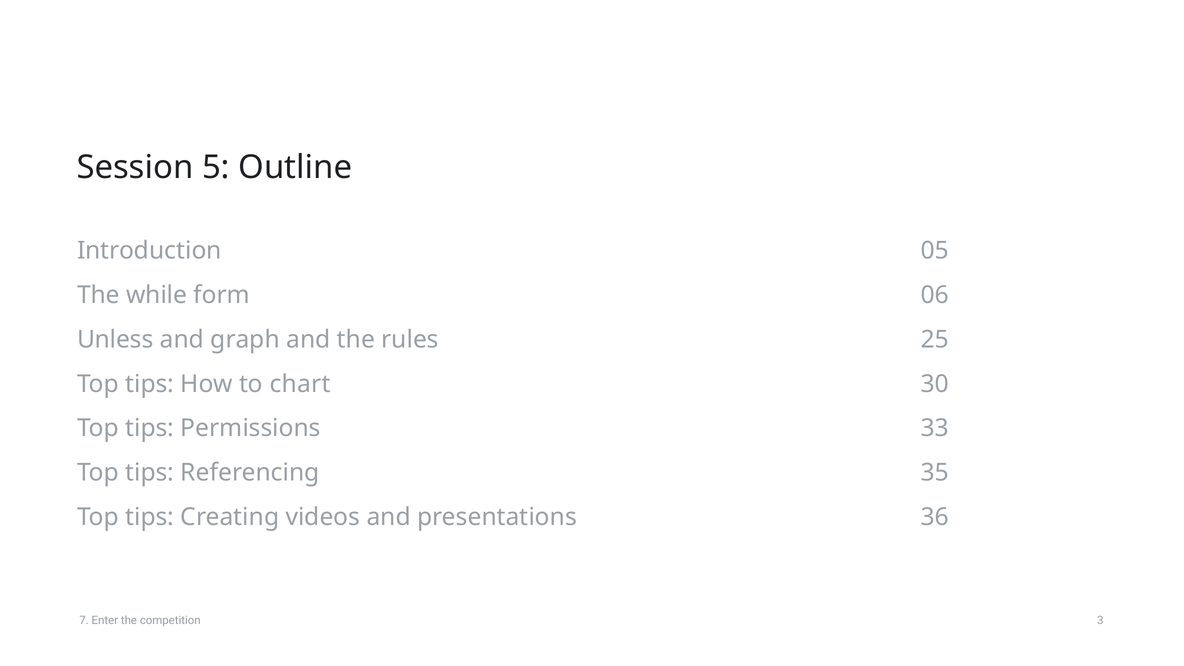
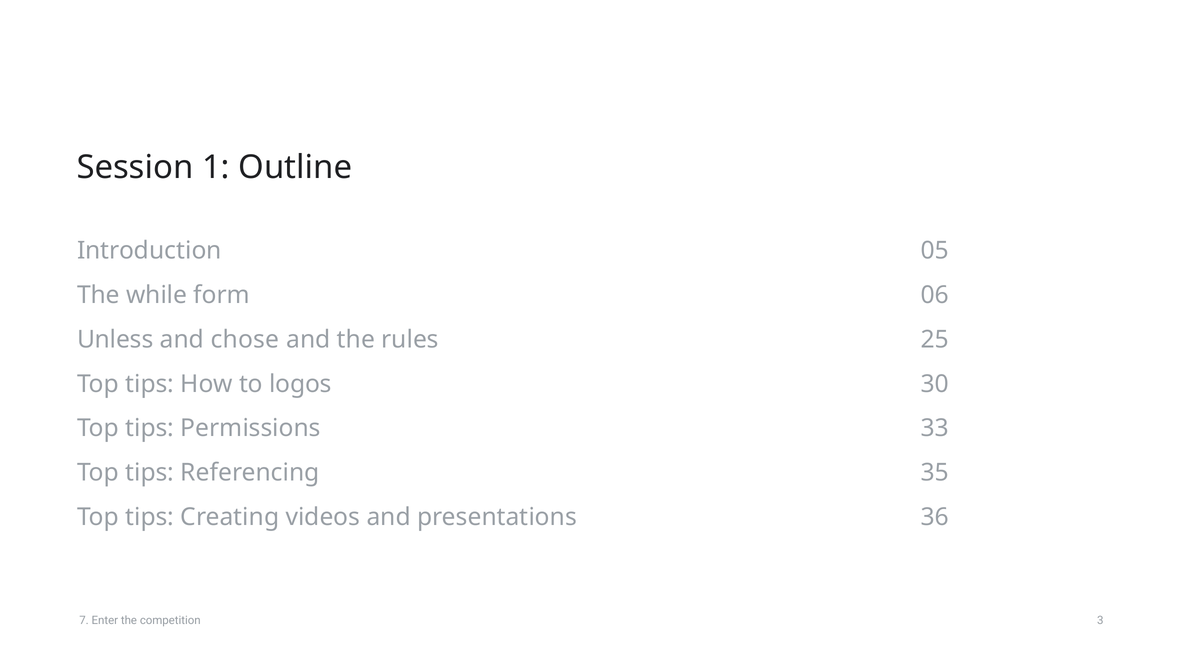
5: 5 -> 1
graph: graph -> chose
chart: chart -> logos
